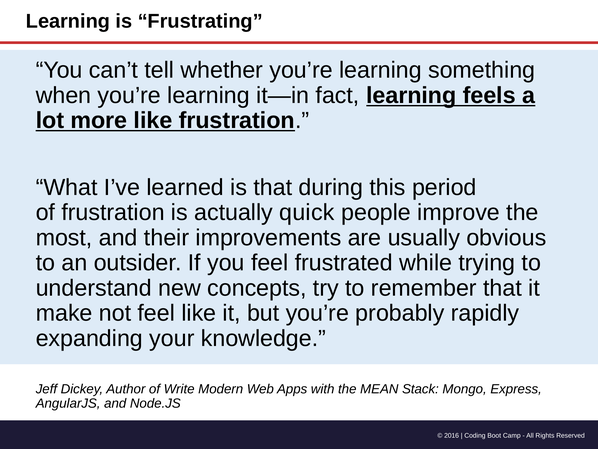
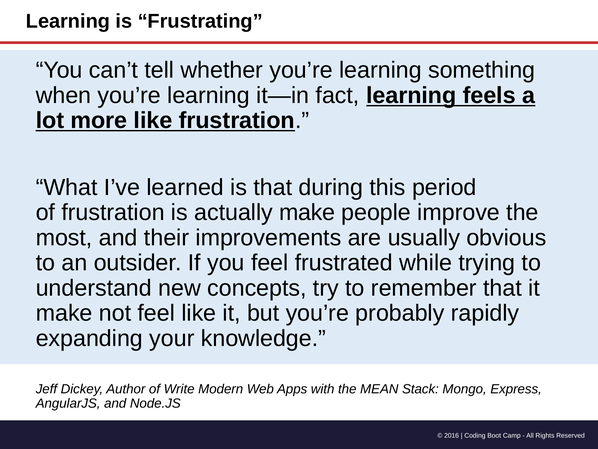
actually quick: quick -> make
